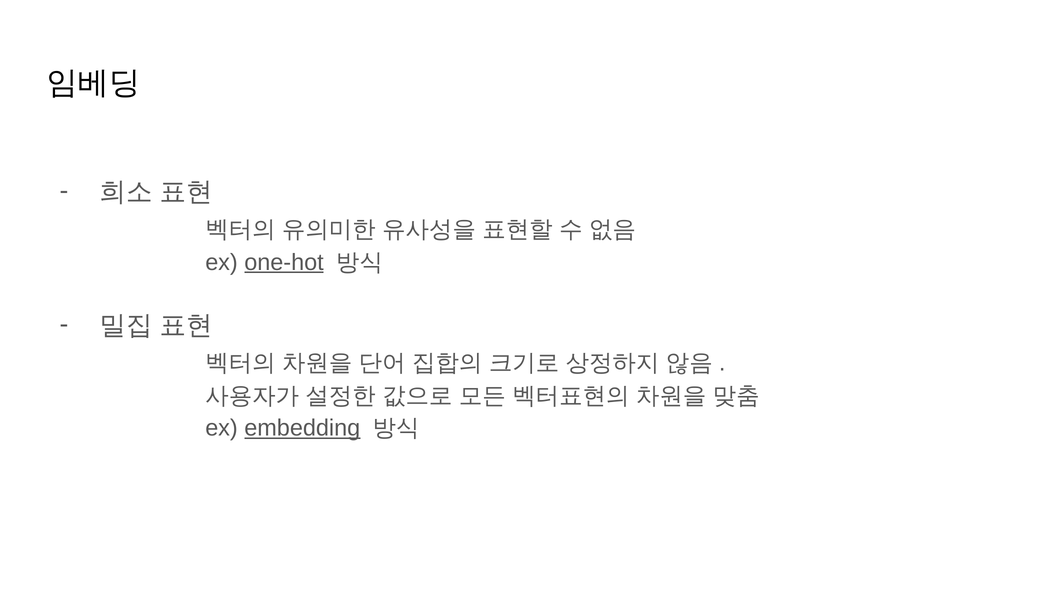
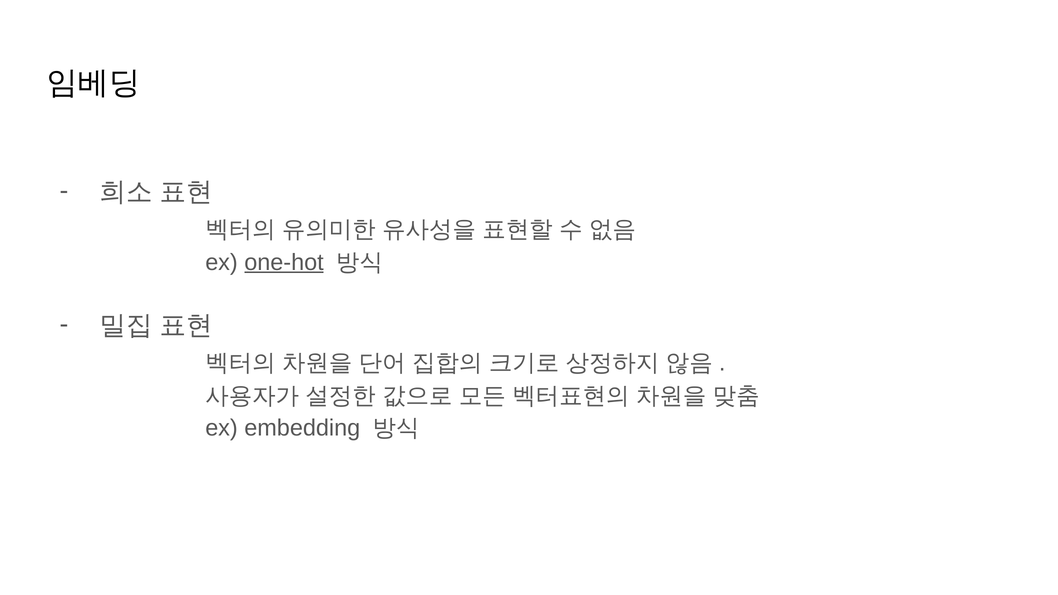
embedding underline: present -> none
